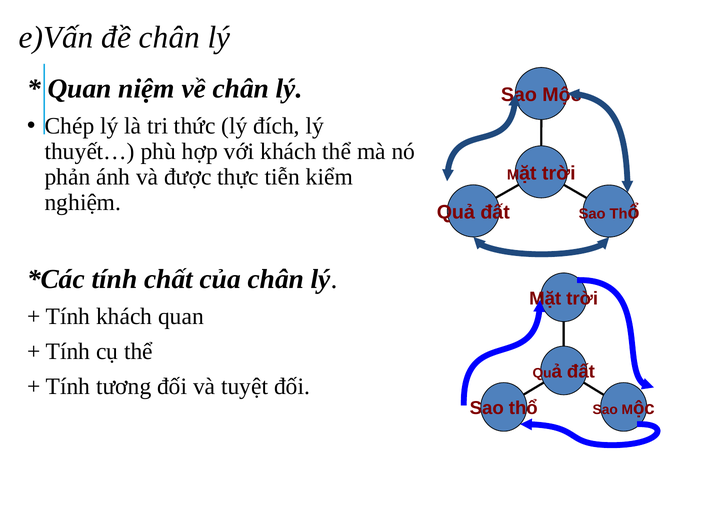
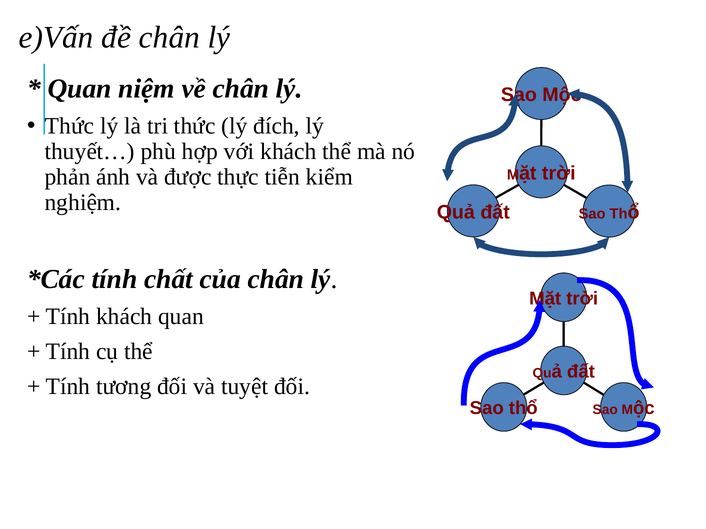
Chép at (70, 126): Chép -> Thức
